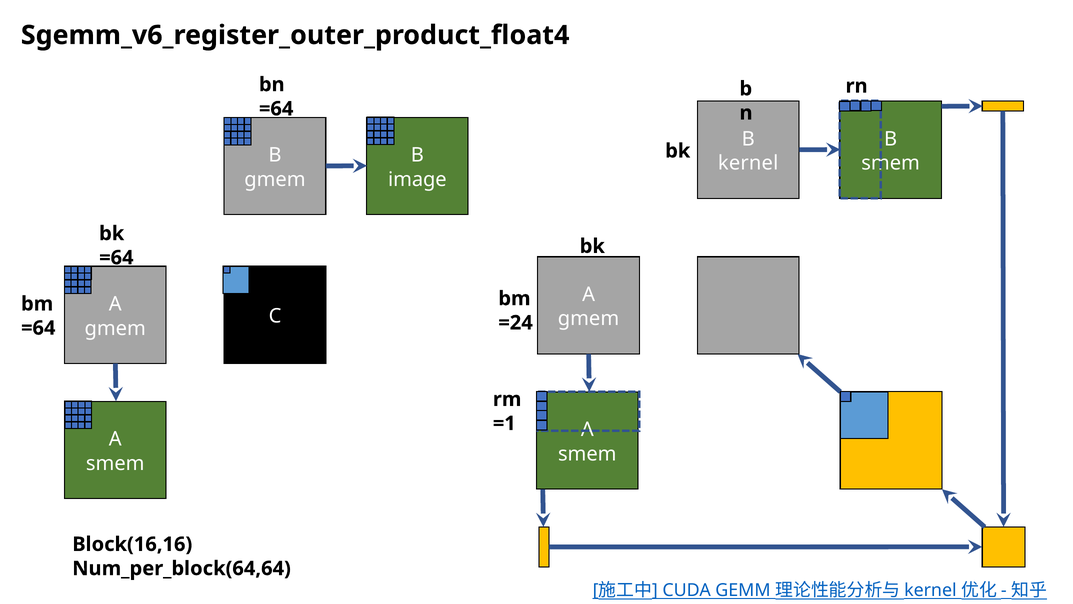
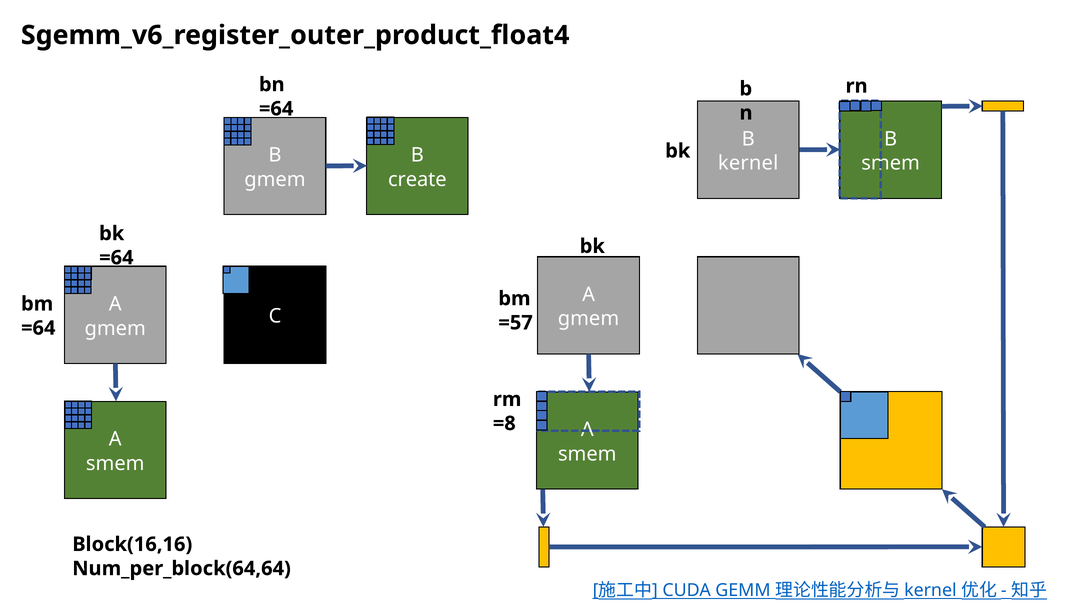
image: image -> create
=24: =24 -> =57
=1: =1 -> =8
